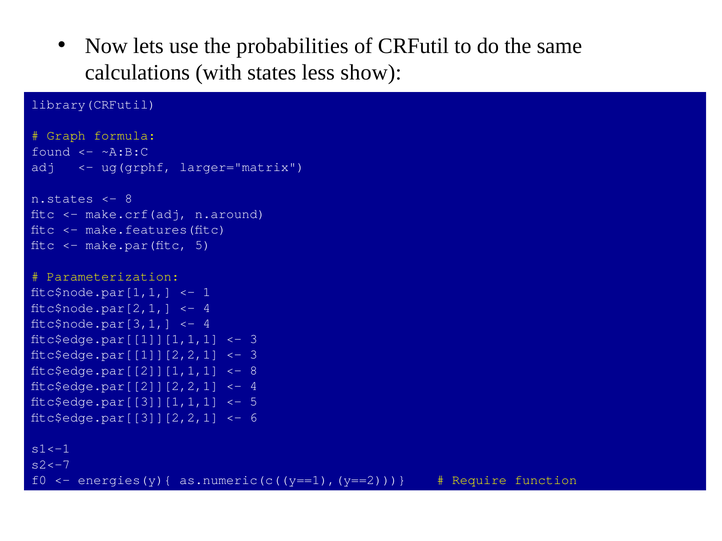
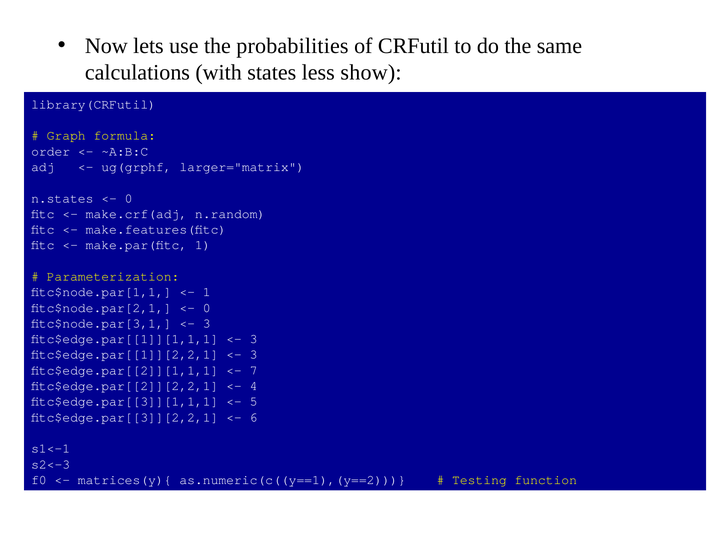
found: found -> order
8 at (129, 198): 8 -> 0
n.around: n.around -> n.random
make.par(fitc 5: 5 -> 1
4 at (207, 308): 4 -> 0
4 at (207, 324): 4 -> 3
8 at (254, 371): 8 -> 7
s2<-7: s2<-7 -> s2<-3
energies(y){: energies(y){ -> matrices(y){
Require: Require -> Testing
